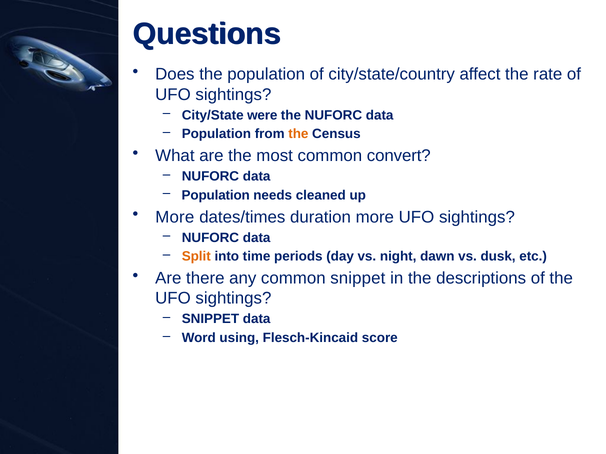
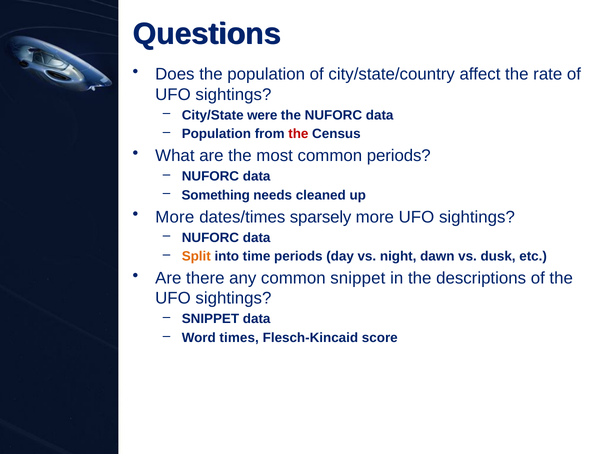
the at (298, 134) colour: orange -> red
common convert: convert -> periods
Population at (216, 195): Population -> Something
duration: duration -> sparsely
using: using -> times
